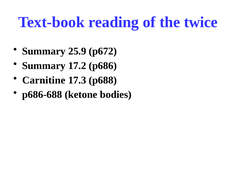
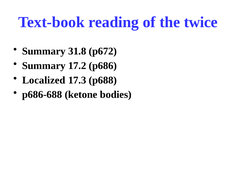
25.9: 25.9 -> 31.8
Carnitine: Carnitine -> Localized
